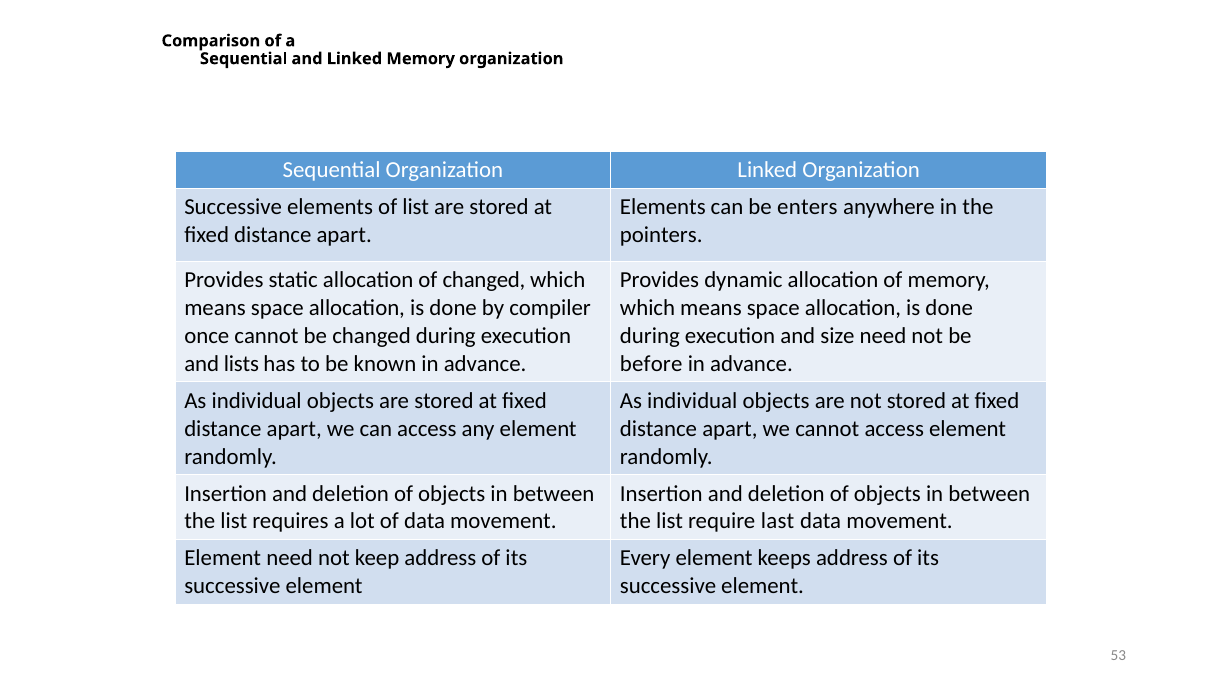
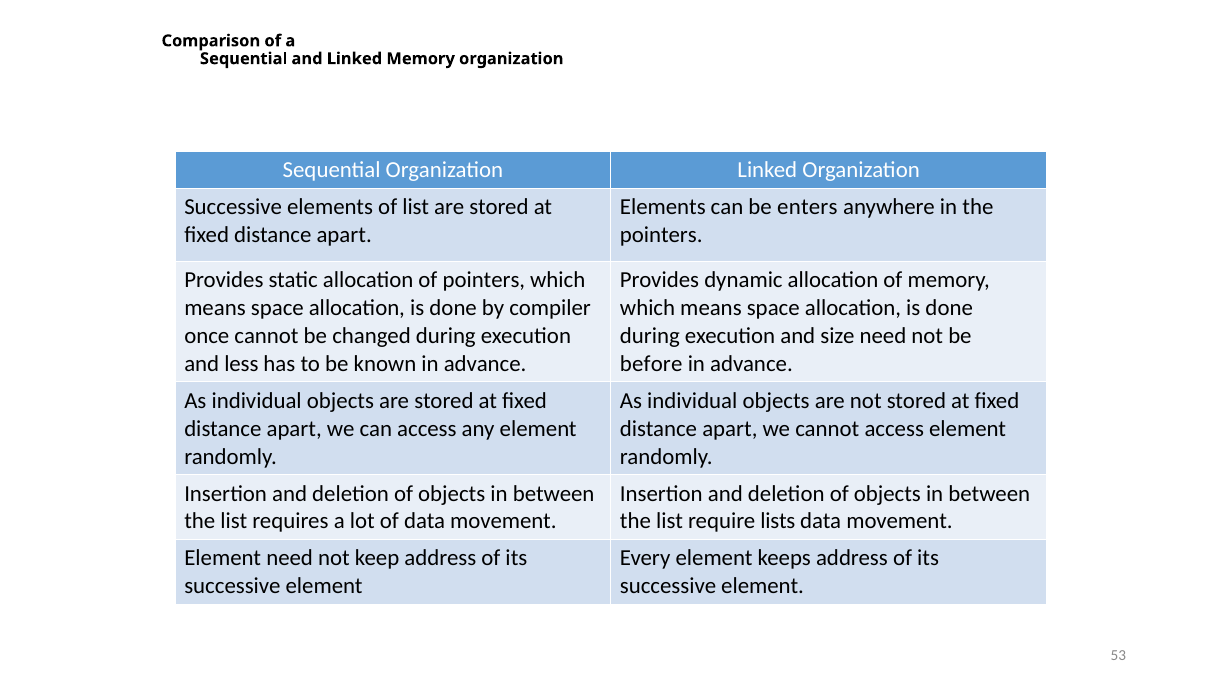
of changed: changed -> pointers
lists: lists -> less
last: last -> lists
